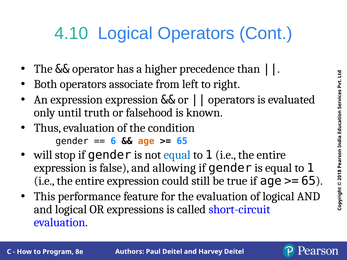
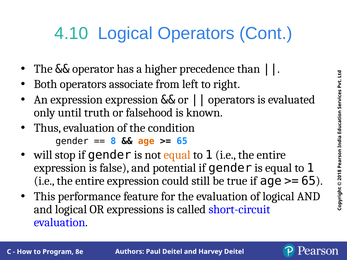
6 at (113, 141): 6 -> 8
equal at (177, 155) colour: blue -> orange
allowing: allowing -> potential
